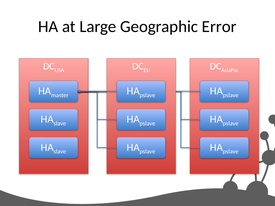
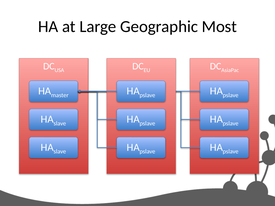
Error: Error -> Most
